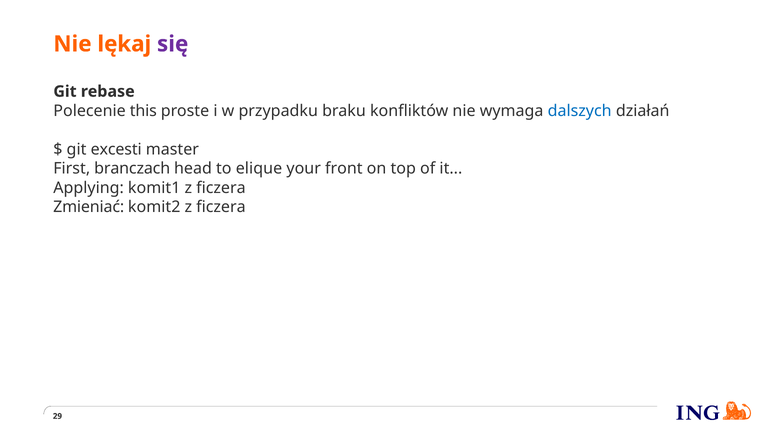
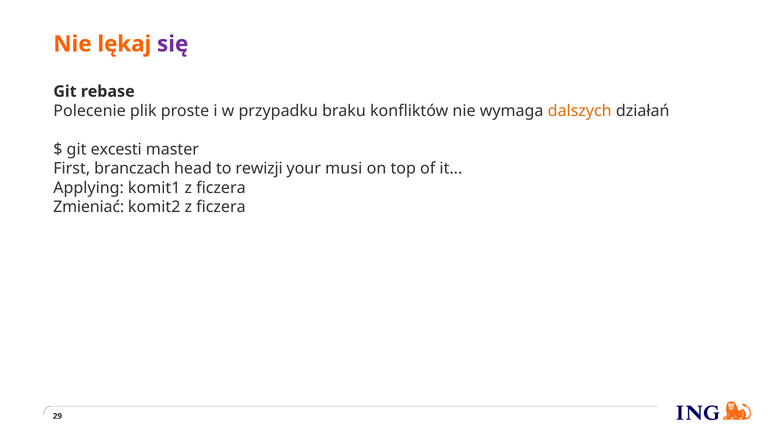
this: this -> plik
dalszych colour: blue -> orange
elique: elique -> rewizji
front: front -> musi
